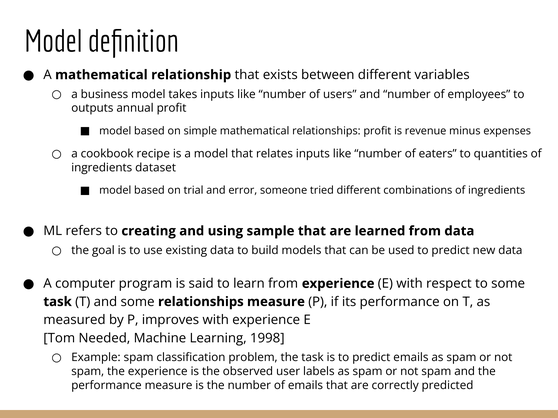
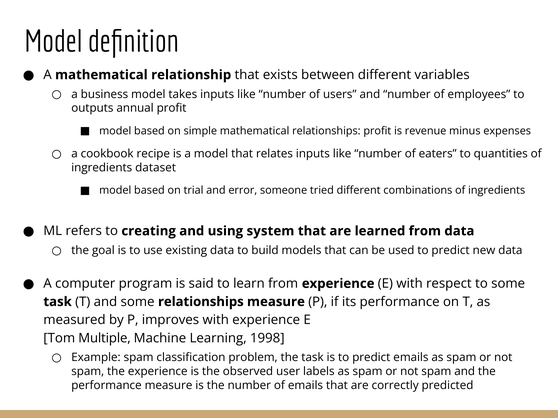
sample: sample -> system
Needed: Needed -> Multiple
